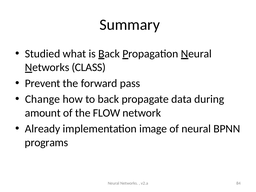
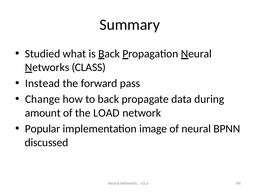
Prevent: Prevent -> Instead
FLOW: FLOW -> LOAD
Already: Already -> Popular
programs: programs -> discussed
